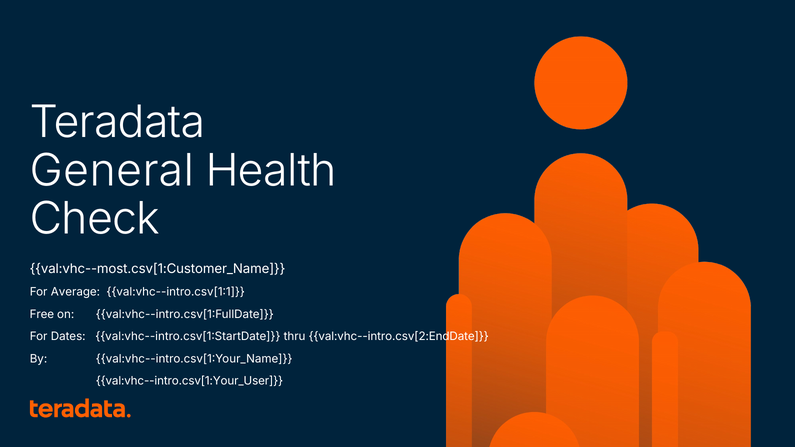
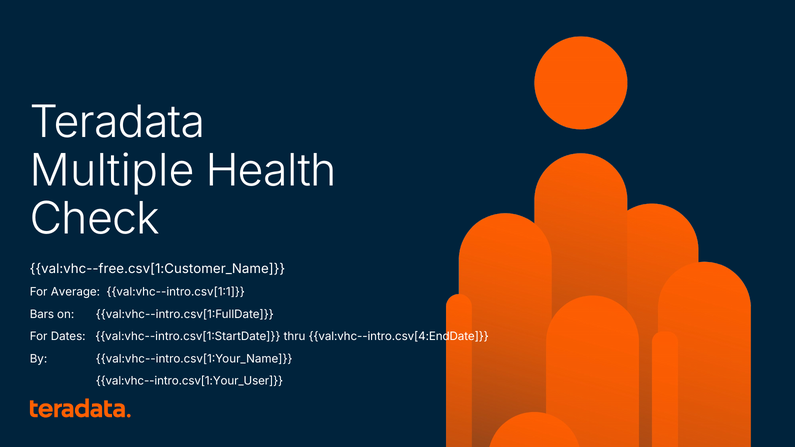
General: General -> Multiple
val:vhc--most.csv[1:Customer_Name: val:vhc--most.csv[1:Customer_Name -> val:vhc--free.csv[1:Customer_Name
Free: Free -> Bars
val:vhc--intro.csv[2:EndDate: val:vhc--intro.csv[2:EndDate -> val:vhc--intro.csv[4:EndDate
